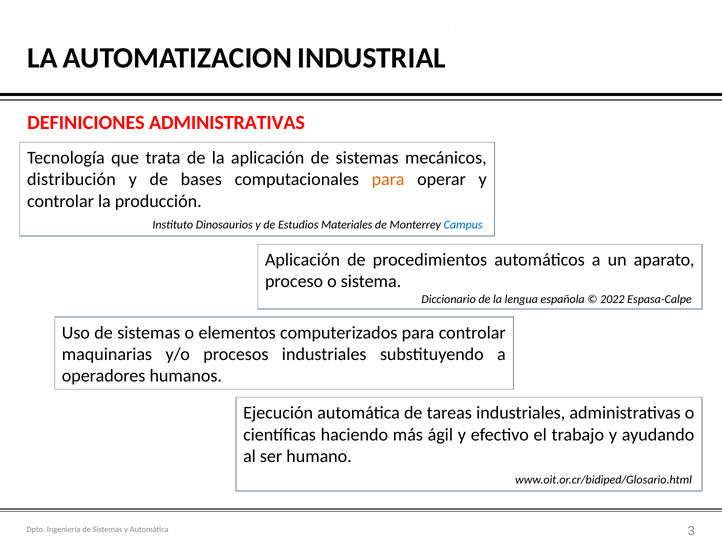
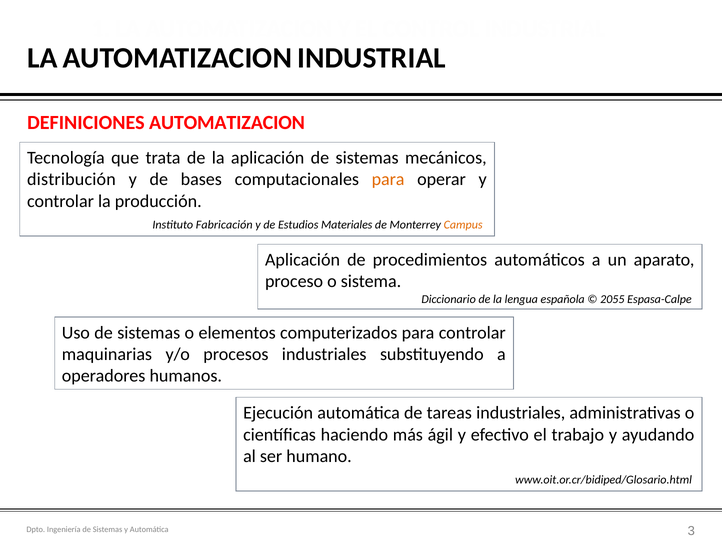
DEFINICIONES ADMINISTRATIVAS: ADMINISTRATIVAS -> AUTOMATIZACION
Dinosaurios: Dinosaurios -> Fabricación
Campus colour: blue -> orange
2022: 2022 -> 2055
